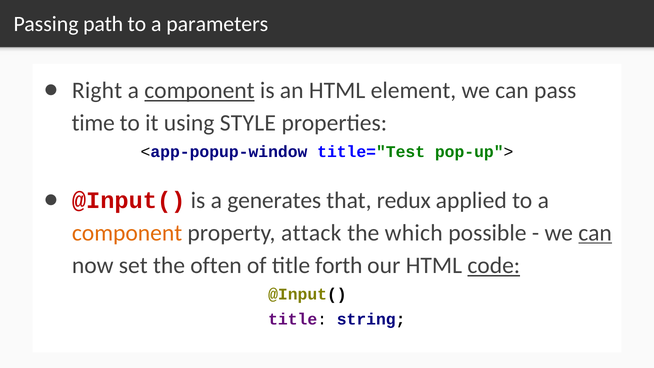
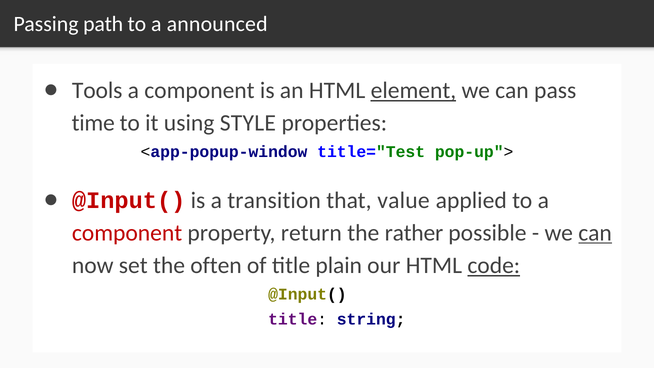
parameters: parameters -> announced
Right: Right -> Tools
component at (199, 90) underline: present -> none
element underline: none -> present
generates: generates -> transition
redux: redux -> value
component at (127, 233) colour: orange -> red
attack: attack -> return
which: which -> rather
forth: forth -> plain
